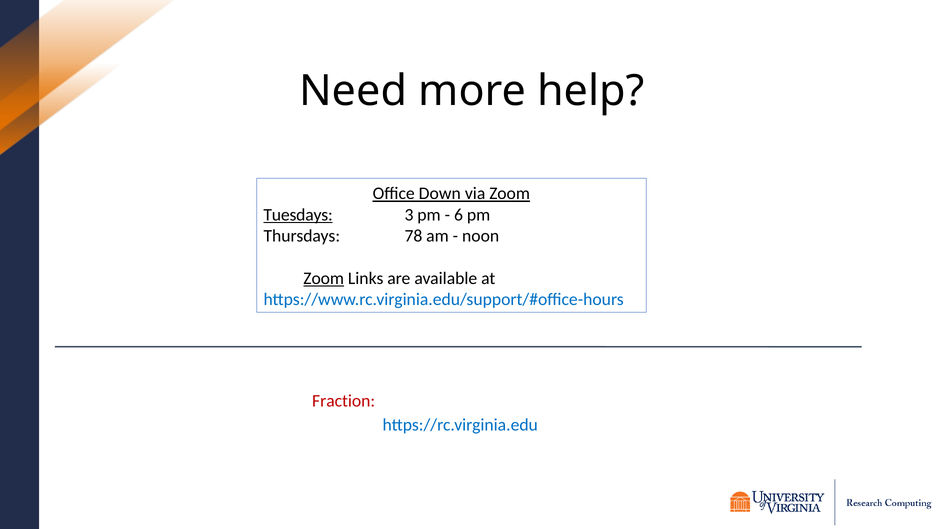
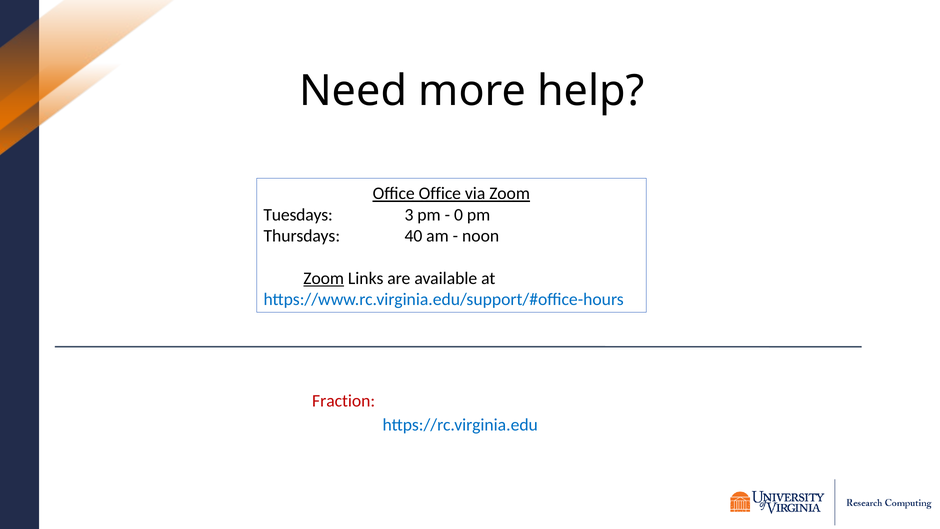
Office Down: Down -> Office
Tuesdays underline: present -> none
6: 6 -> 0
78: 78 -> 40
